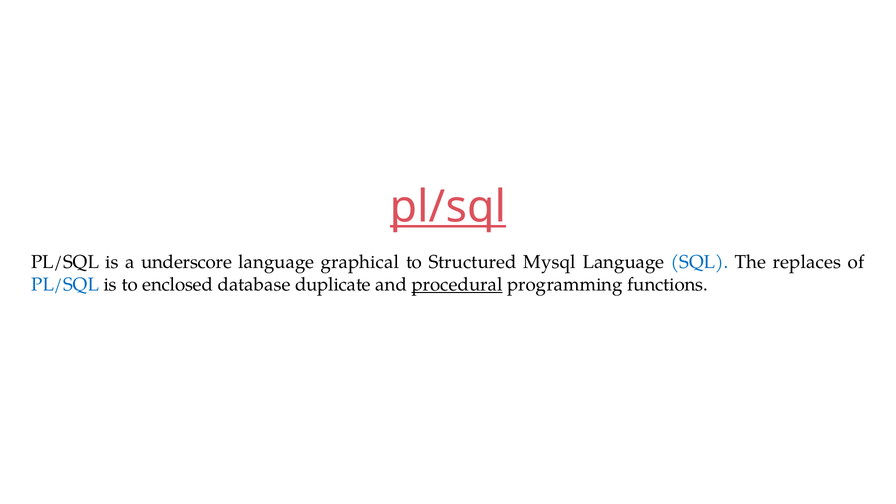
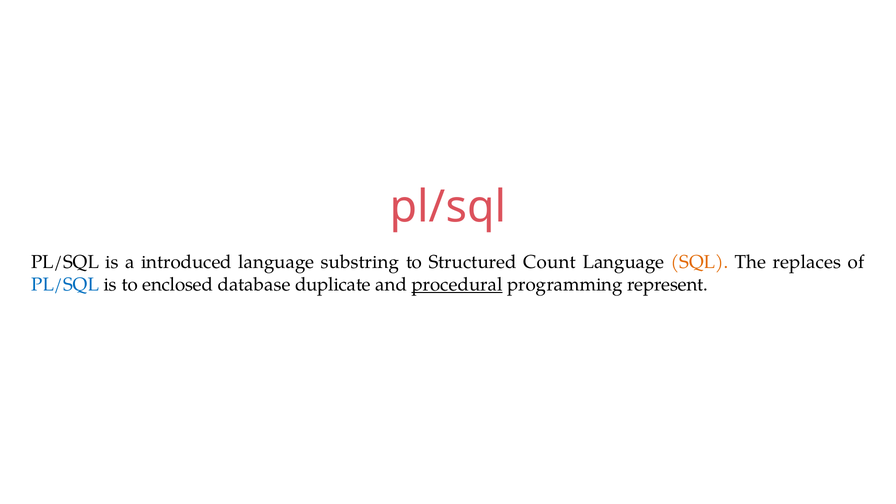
pl/sql at (448, 207) underline: present -> none
underscore: underscore -> introduced
graphical: graphical -> substring
Mysql: Mysql -> Count
SQL colour: blue -> orange
functions: functions -> represent
